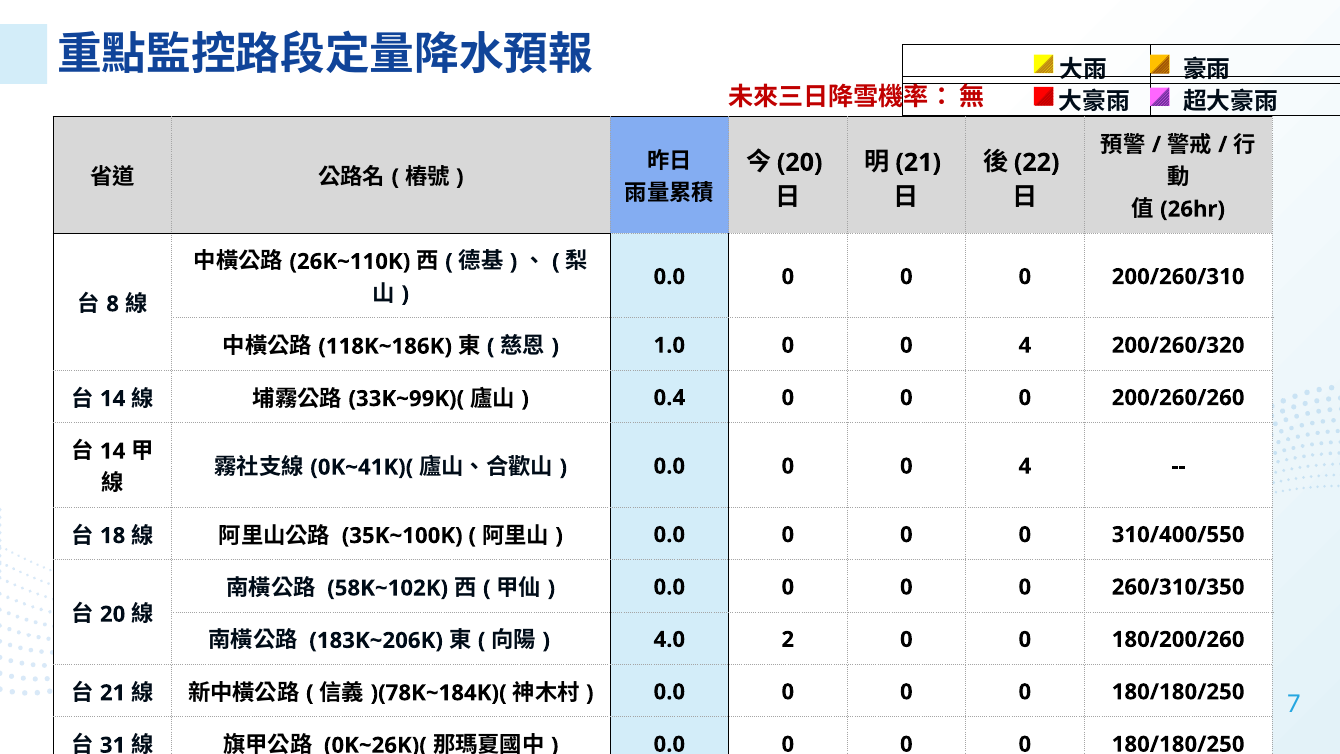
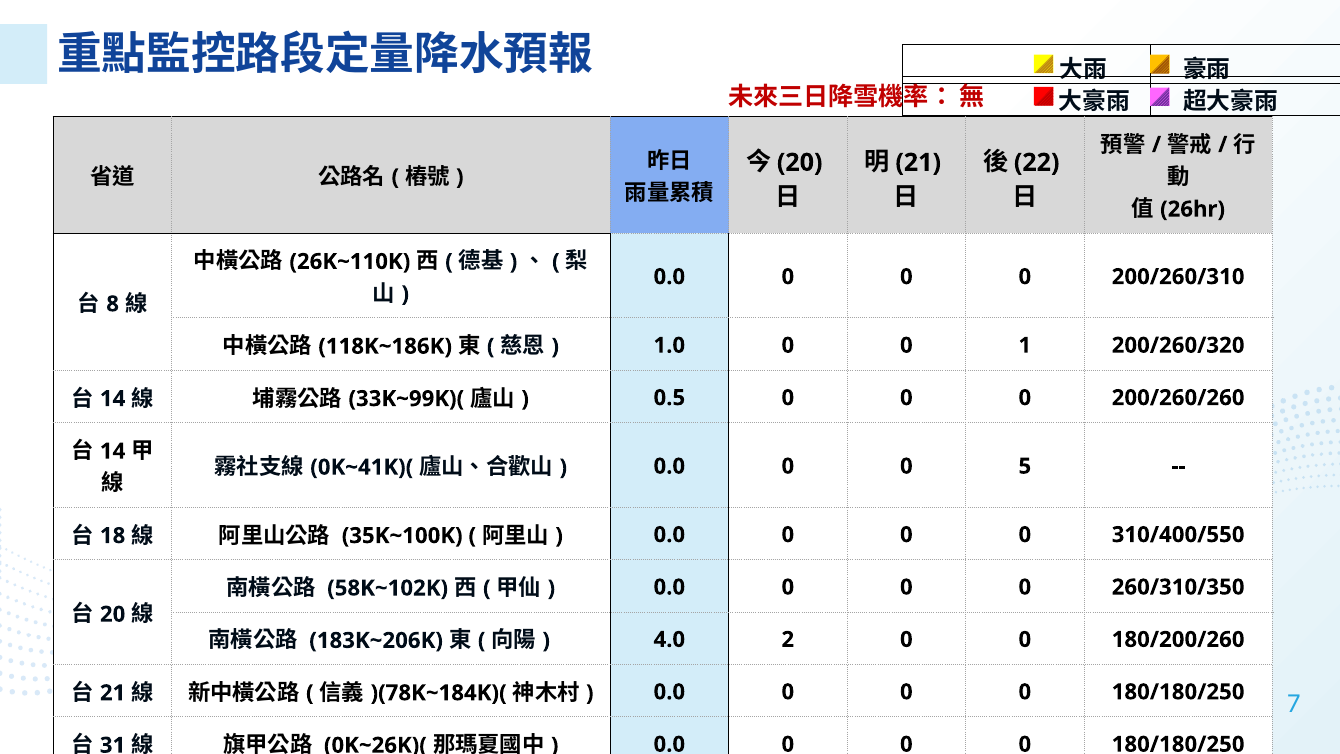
1.0 0 0 4: 4 -> 1
0.4: 0.4 -> 0.5
0.0 0 0 4: 4 -> 5
